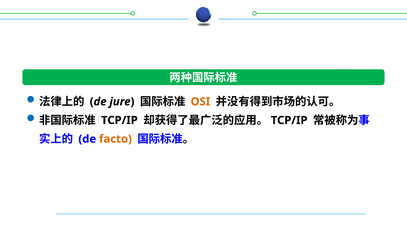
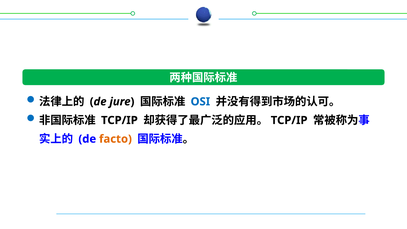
OSI colour: orange -> blue
